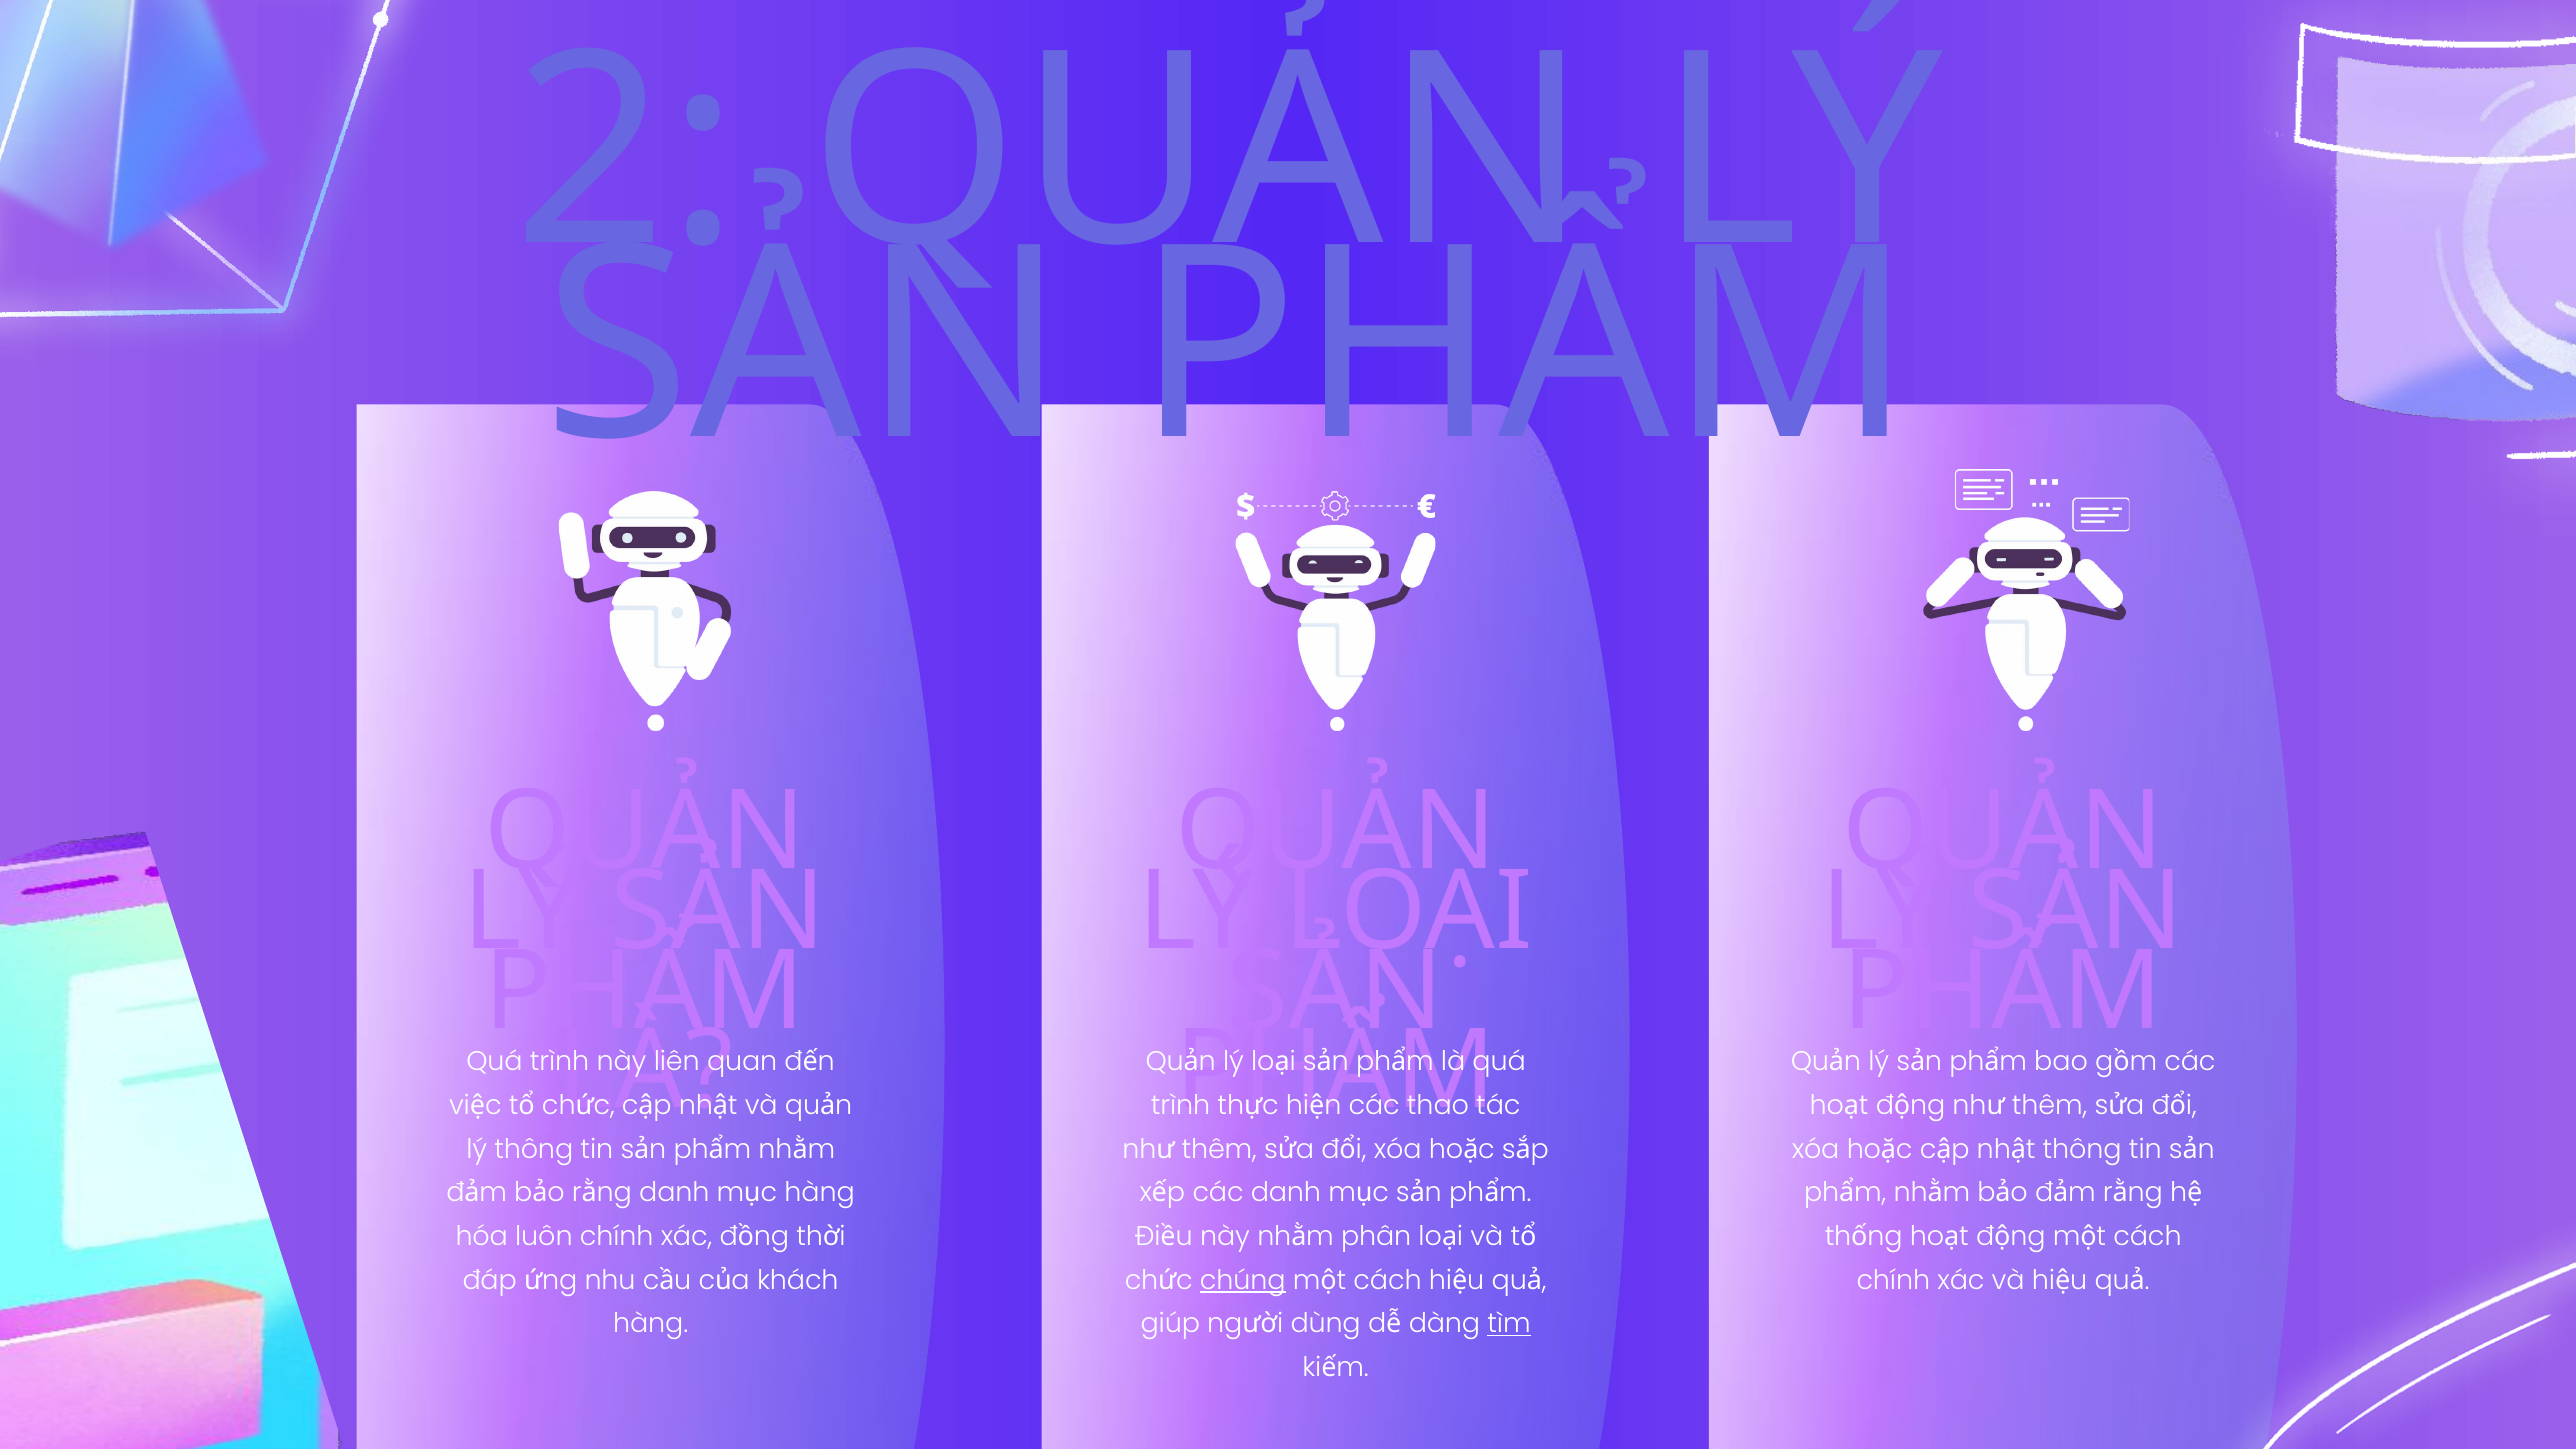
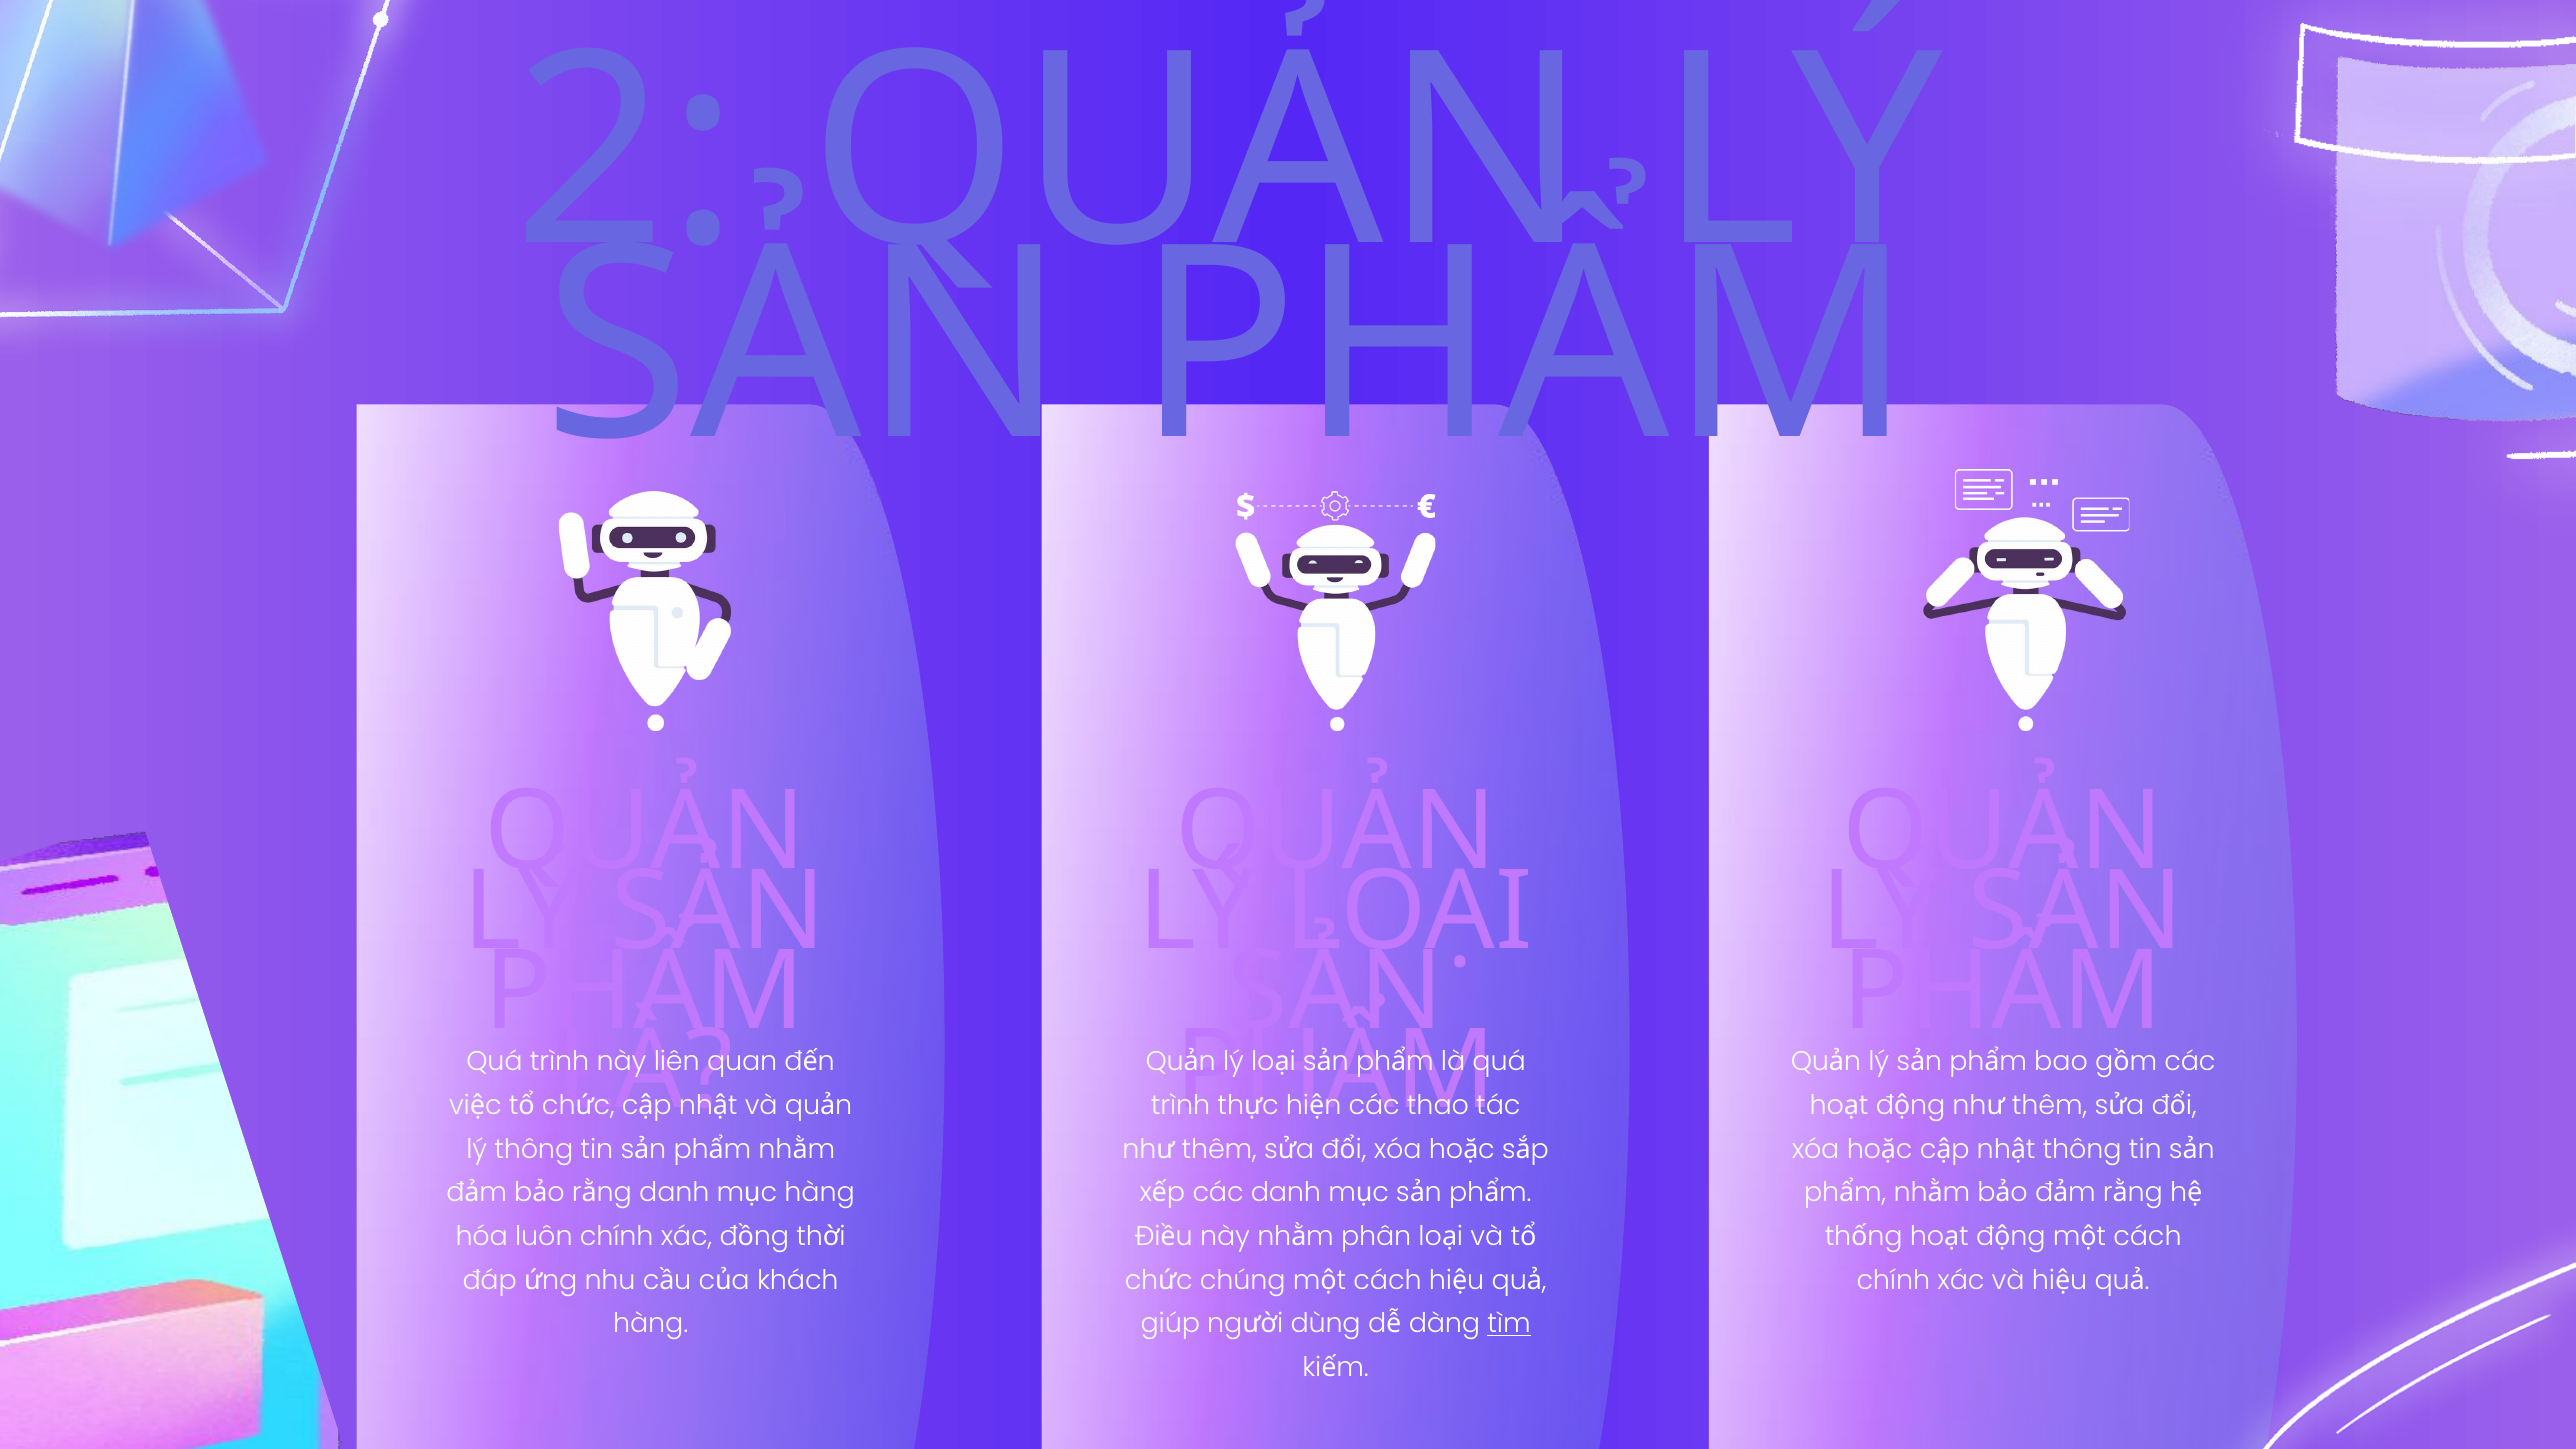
chúng underline: present -> none
